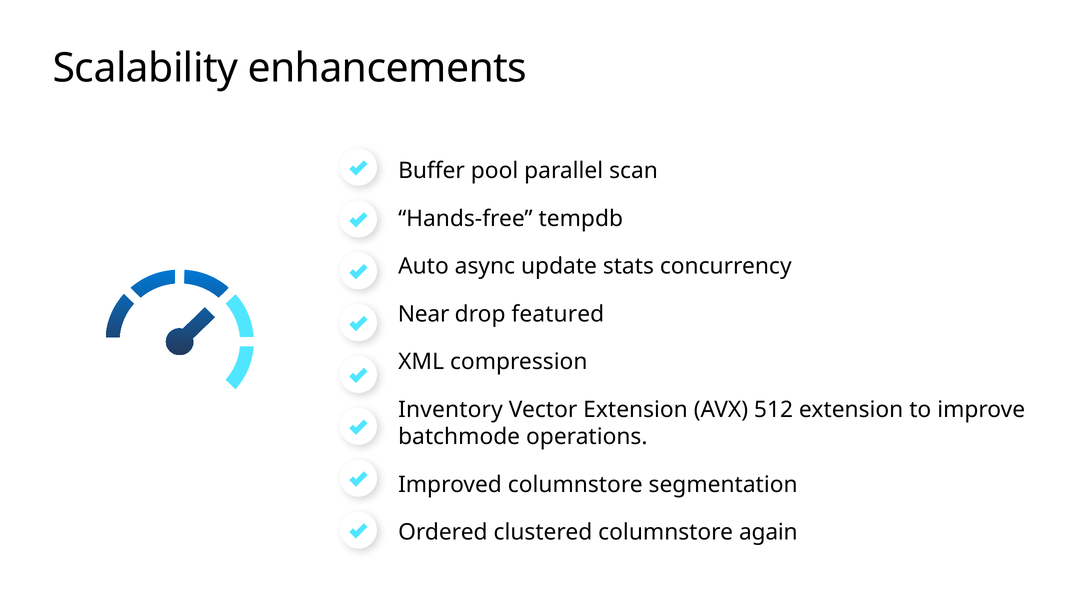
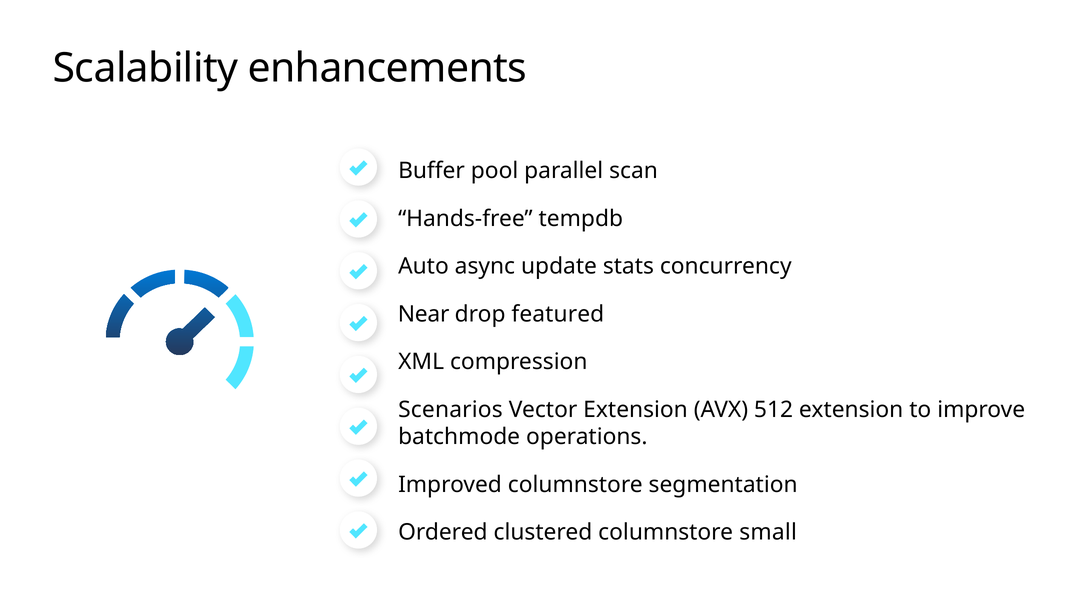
Inventory: Inventory -> Scenarios
again: again -> small
